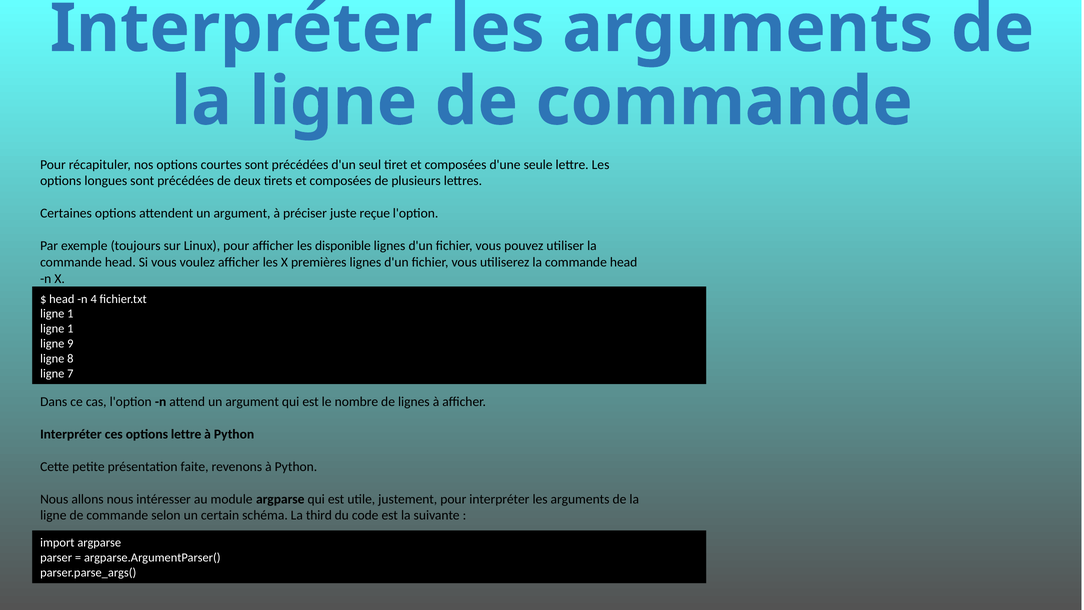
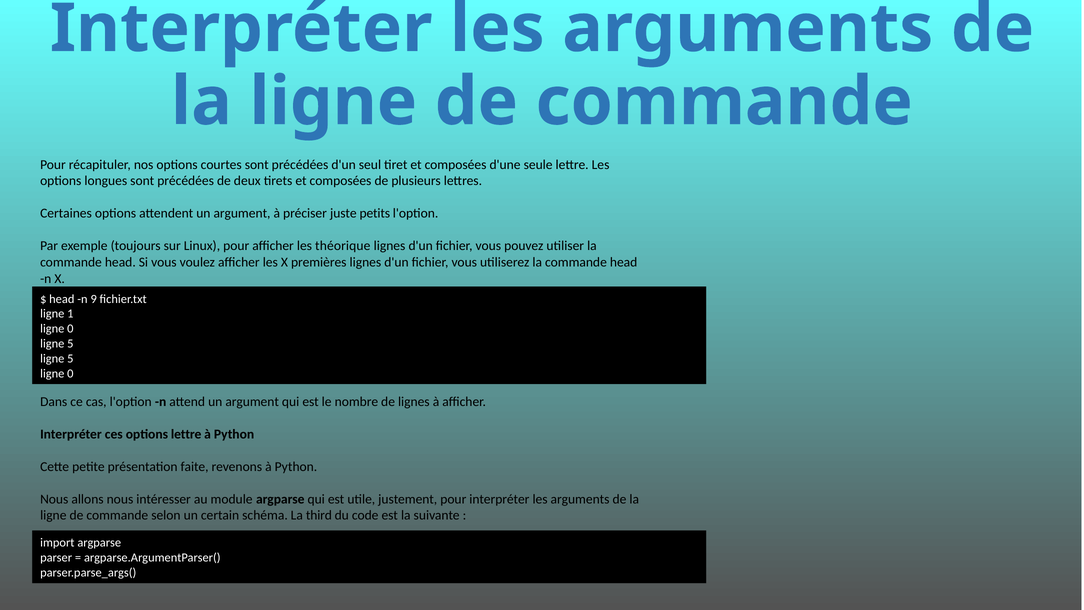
reçue: reçue -> petits
disponible: disponible -> théorique
4: 4 -> 9
1 at (70, 329): 1 -> 0
9 at (70, 344): 9 -> 5
8 at (70, 358): 8 -> 5
7 at (70, 373): 7 -> 0
